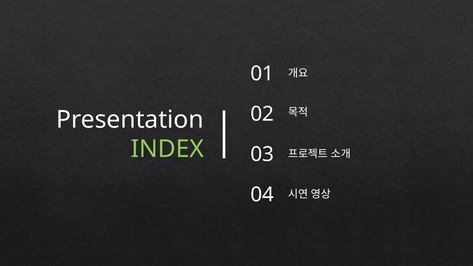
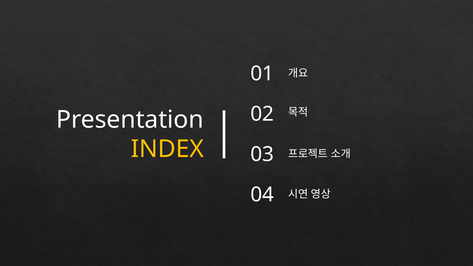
INDEX colour: light green -> yellow
